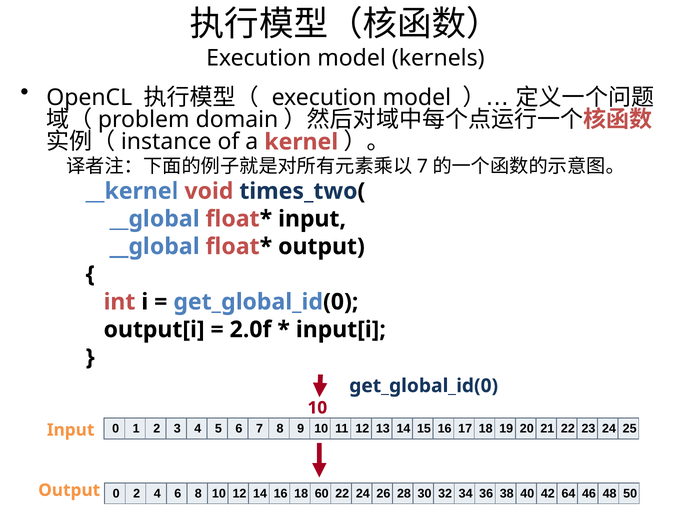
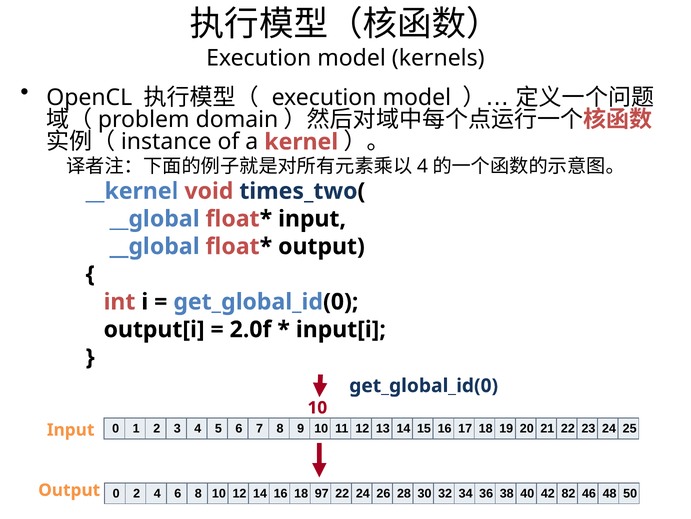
7 at (422, 166): 7 -> 4
60: 60 -> 97
64: 64 -> 82
